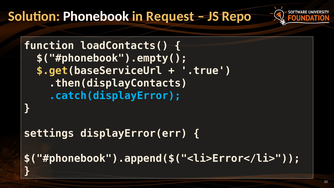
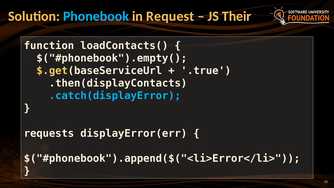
Phonebook colour: white -> light blue
Repo: Repo -> Their
settings: settings -> requests
